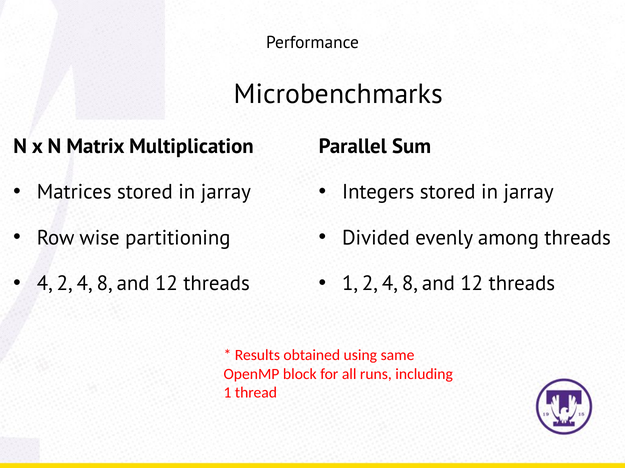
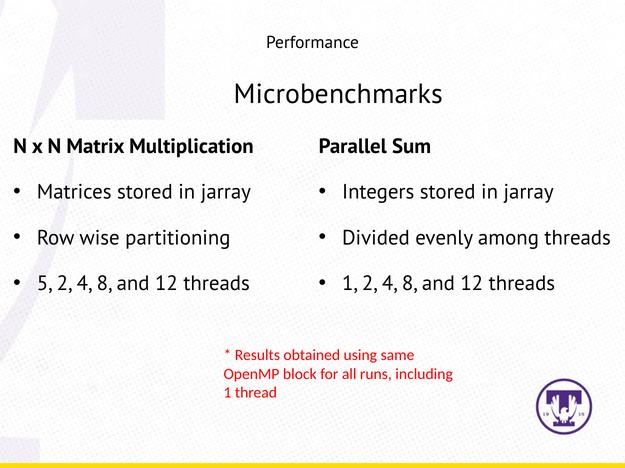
4 at (45, 284): 4 -> 5
